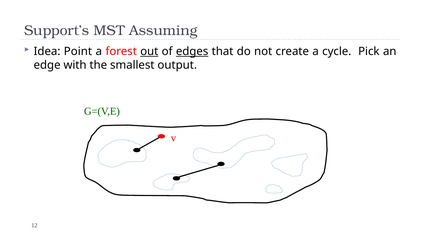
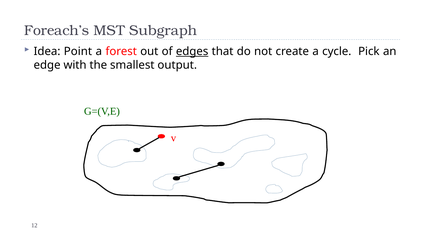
Support’s: Support’s -> Foreach’s
Assuming: Assuming -> Subgraph
out underline: present -> none
